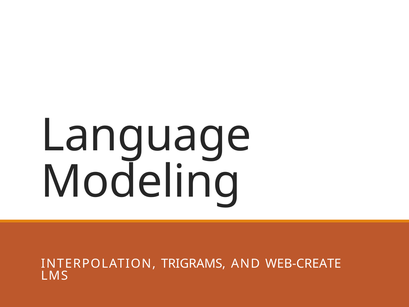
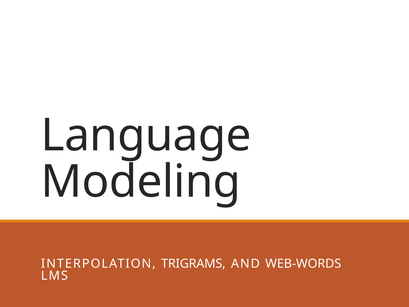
WEB-CREATE: WEB-CREATE -> WEB-WORDS
